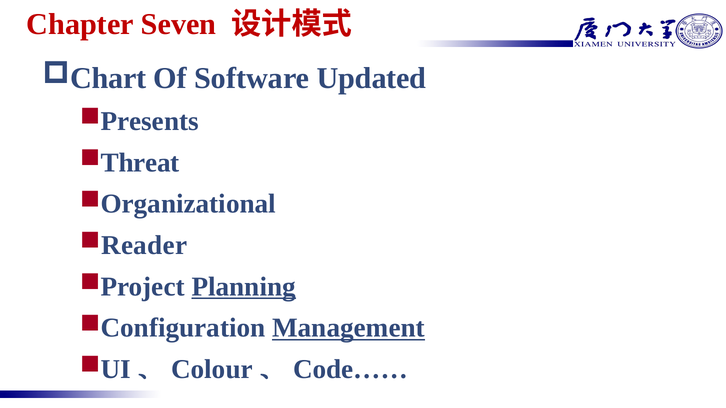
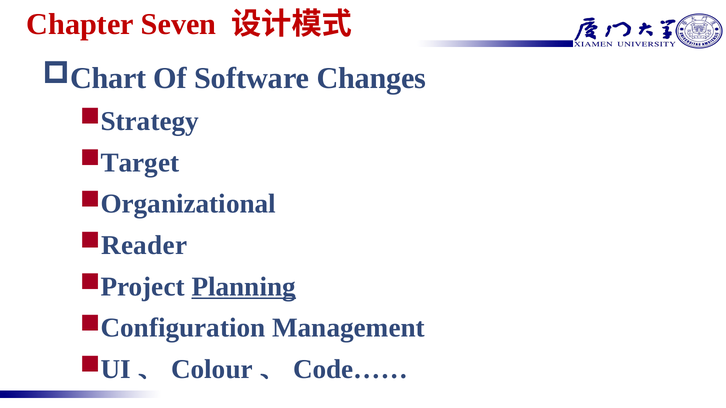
Updated: Updated -> Changes
Presents: Presents -> Strategy
Threat: Threat -> Target
Management underline: present -> none
